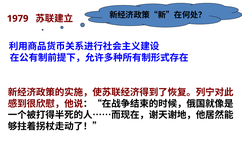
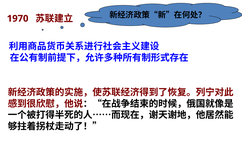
1979: 1979 -> 1970
